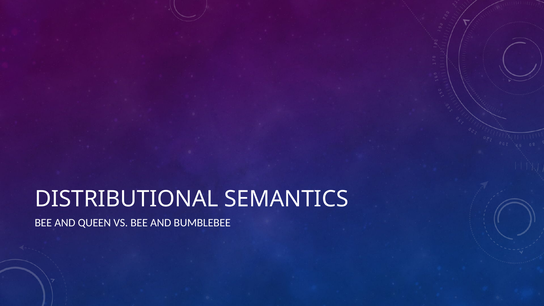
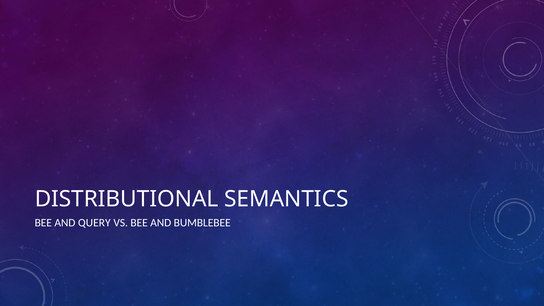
QUEEN: QUEEN -> QUERY
